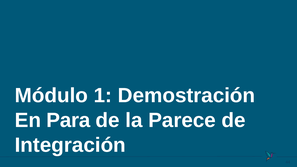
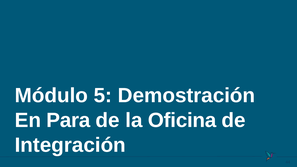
1: 1 -> 5
Parece: Parece -> Oficina
